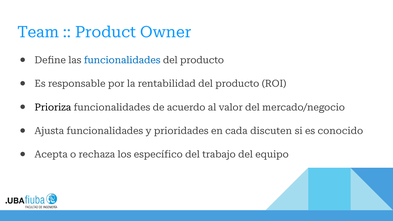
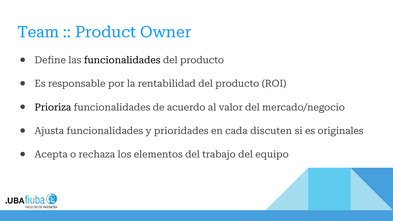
funcionalidades at (122, 60) colour: blue -> black
conocido: conocido -> originales
específico: específico -> elementos
